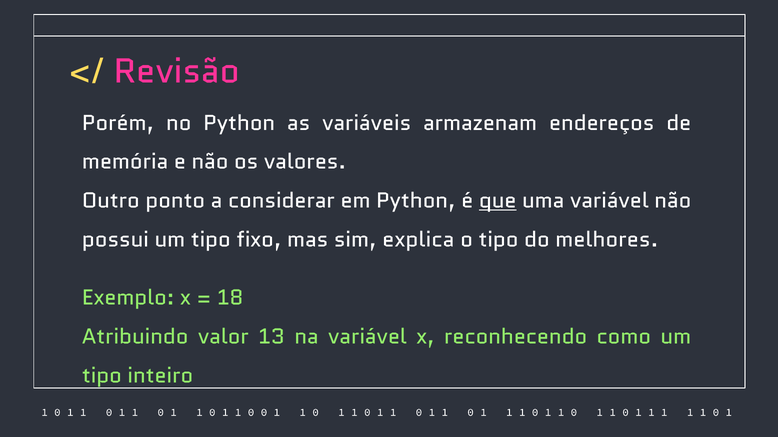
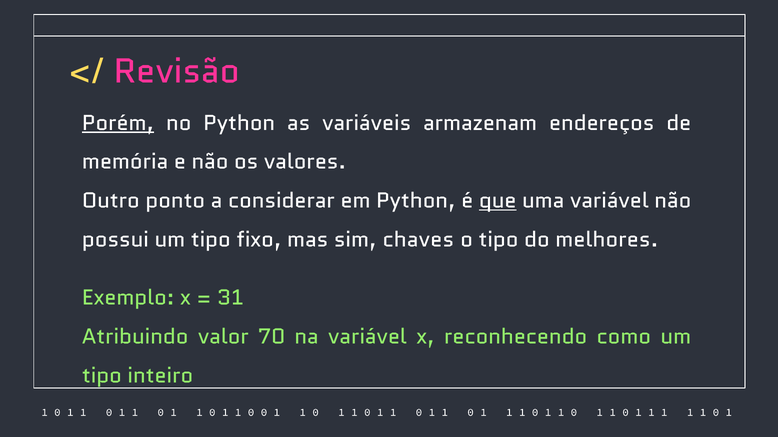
Porém underline: none -> present
explica: explica -> chaves
18: 18 -> 31
13: 13 -> 70
